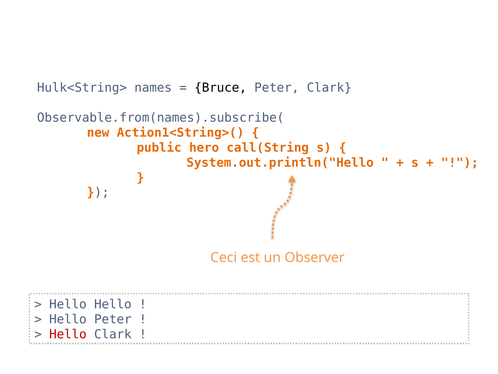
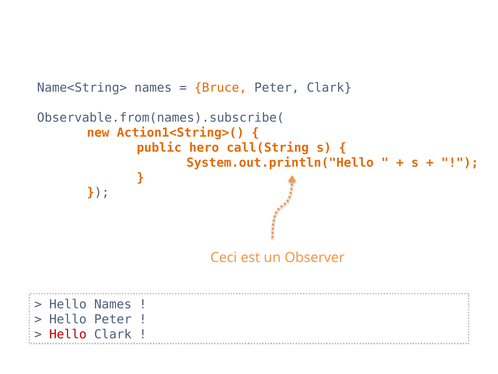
Hulk<String>: Hulk<String> -> Name<String>
Bruce colour: black -> orange
Hello Hello: Hello -> Names
